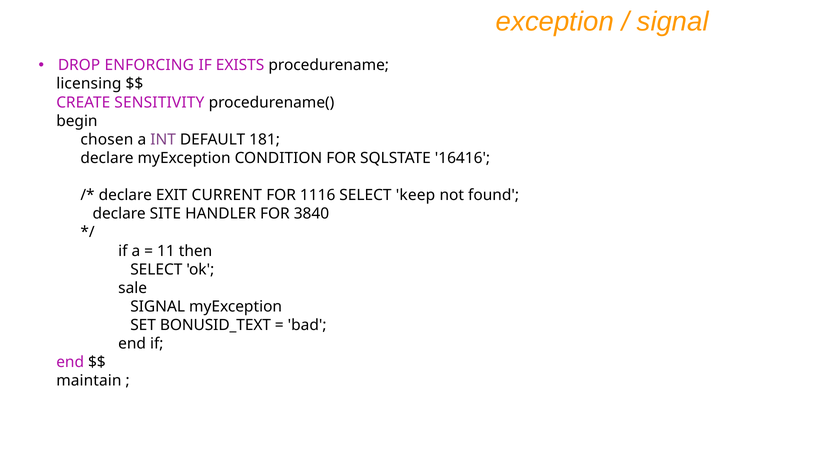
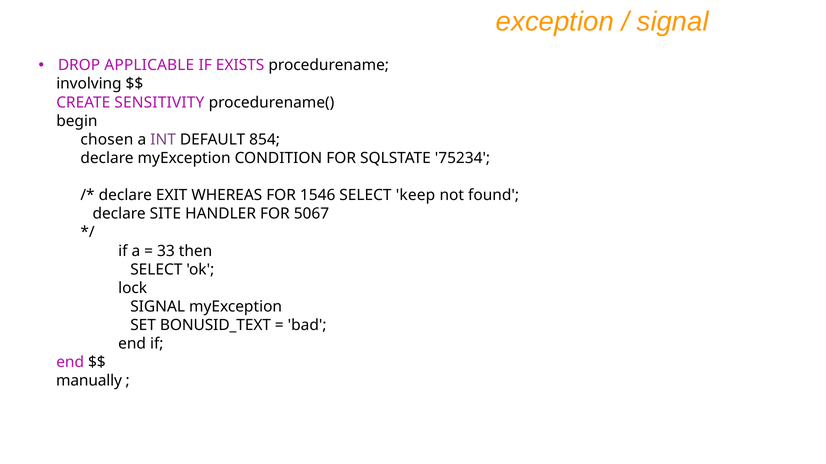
ENFORCING: ENFORCING -> APPLICABLE
licensing: licensing -> involving
181: 181 -> 854
16416: 16416 -> 75234
CURRENT: CURRENT -> WHEREAS
1116: 1116 -> 1546
3840: 3840 -> 5067
11: 11 -> 33
sale: sale -> lock
maintain: maintain -> manually
